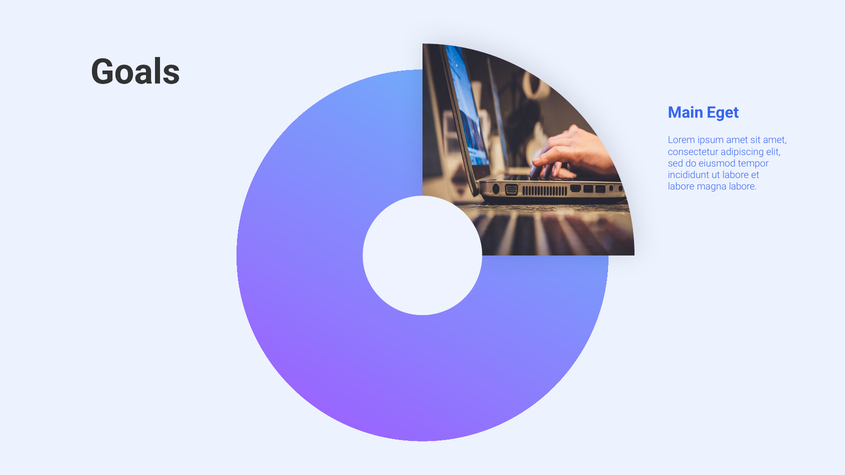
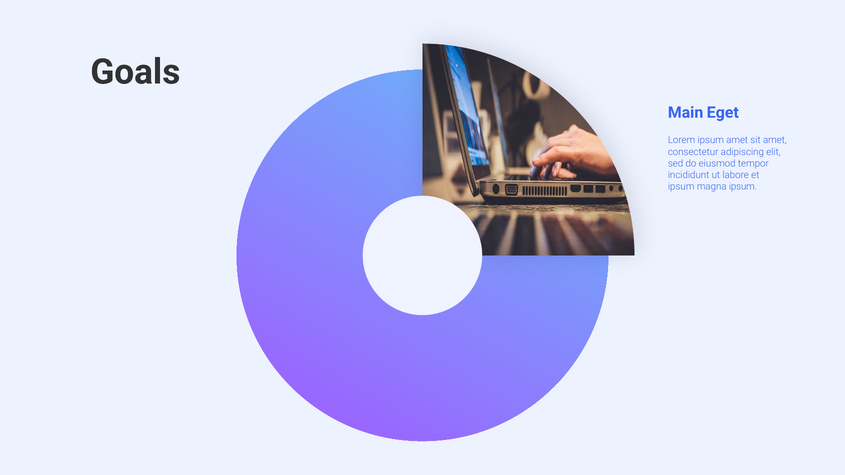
labore at (681, 187): labore -> ipsum
magna labore: labore -> ipsum
